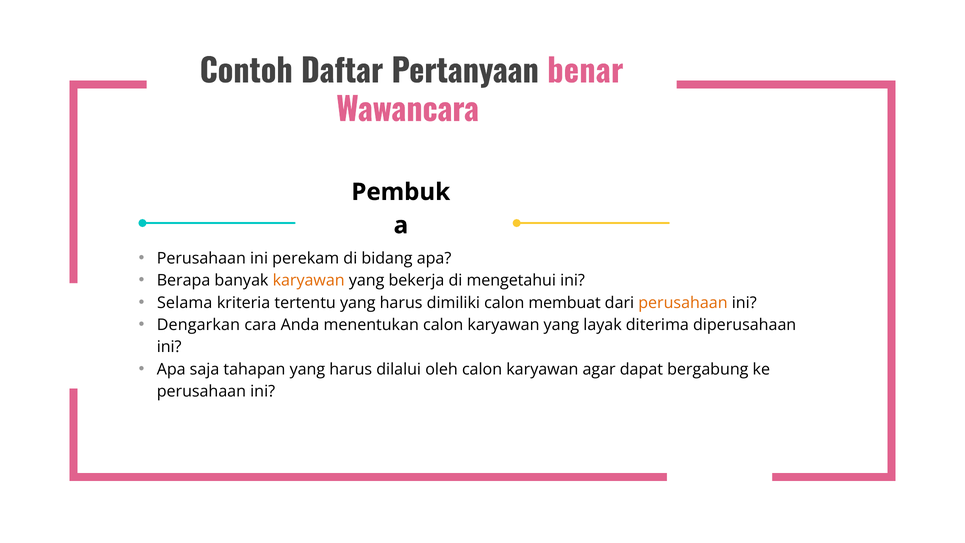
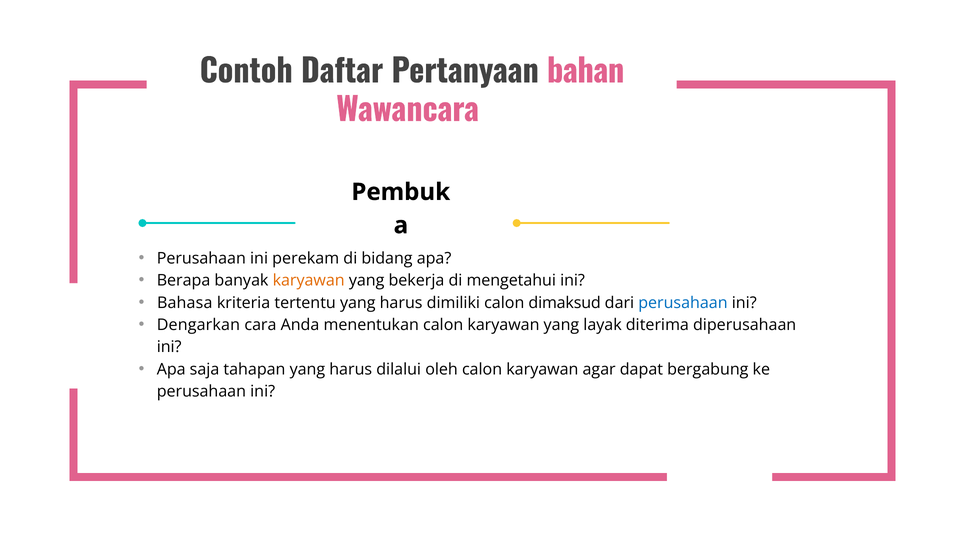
benar: benar -> bahan
Selama: Selama -> Bahasa
membuat: membuat -> dimaksud
perusahaan at (683, 303) colour: orange -> blue
